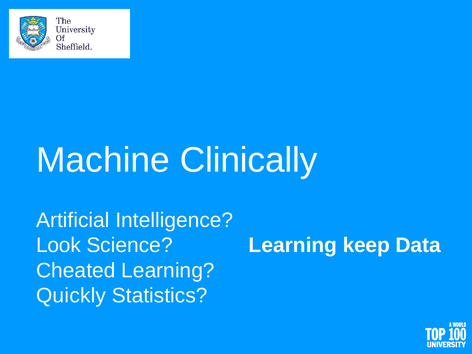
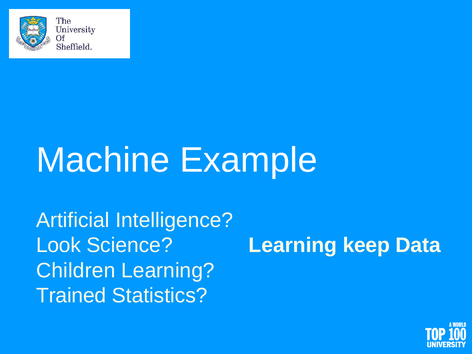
Clinically: Clinically -> Example
Cheated: Cheated -> Children
Quickly: Quickly -> Trained
